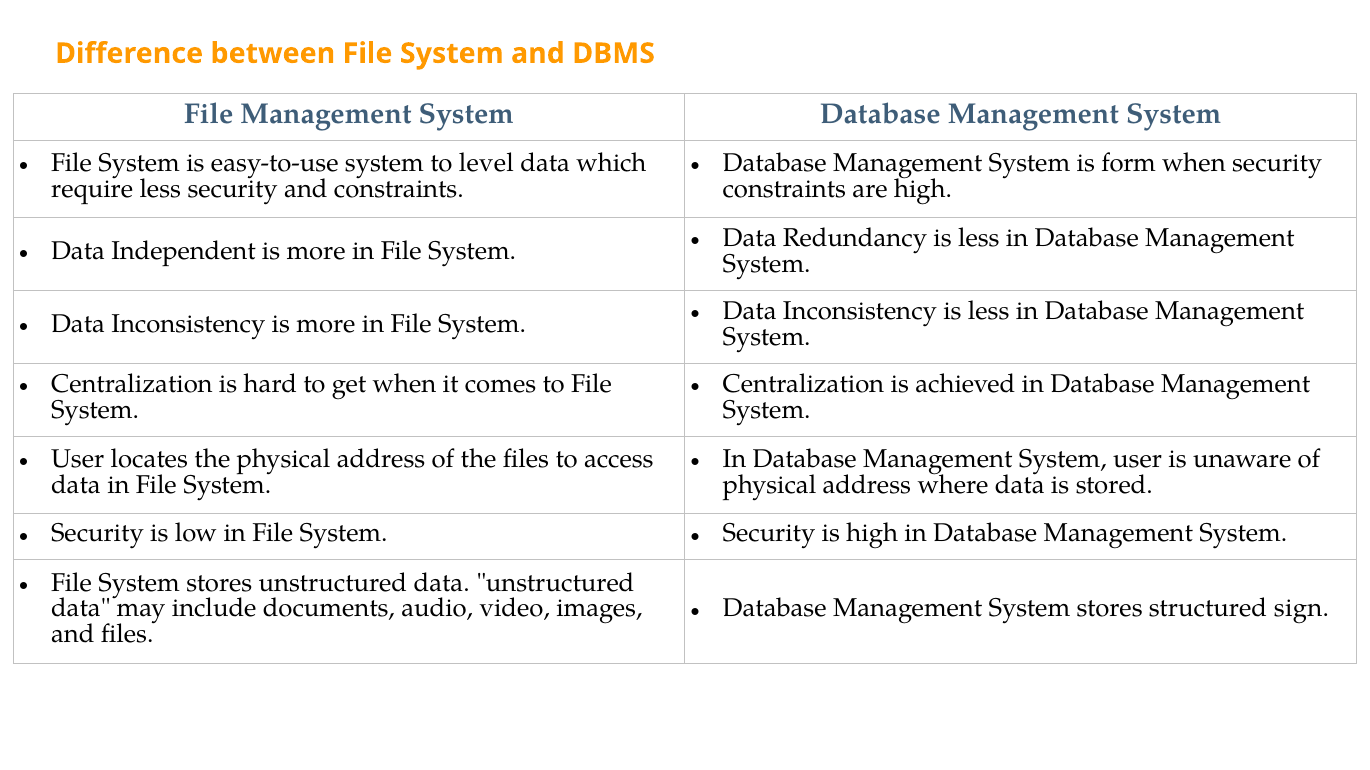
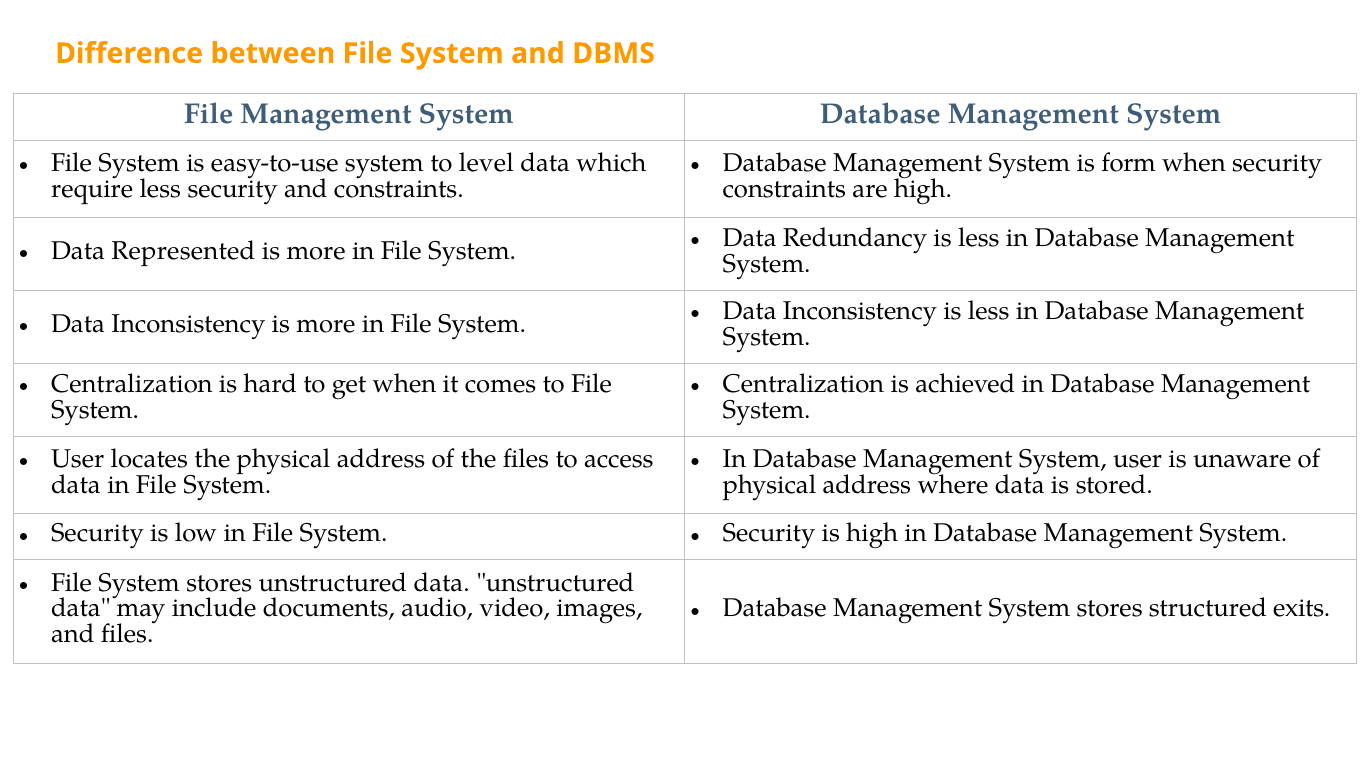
Independent: Independent -> Represented
sign: sign -> exits
